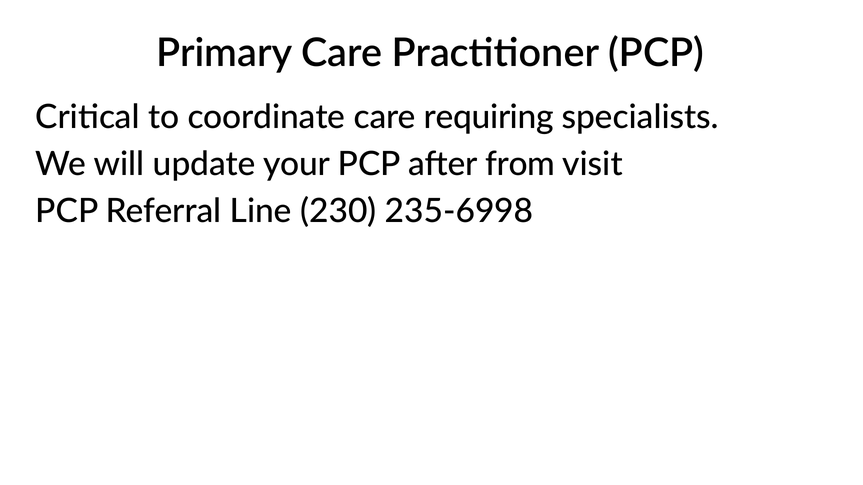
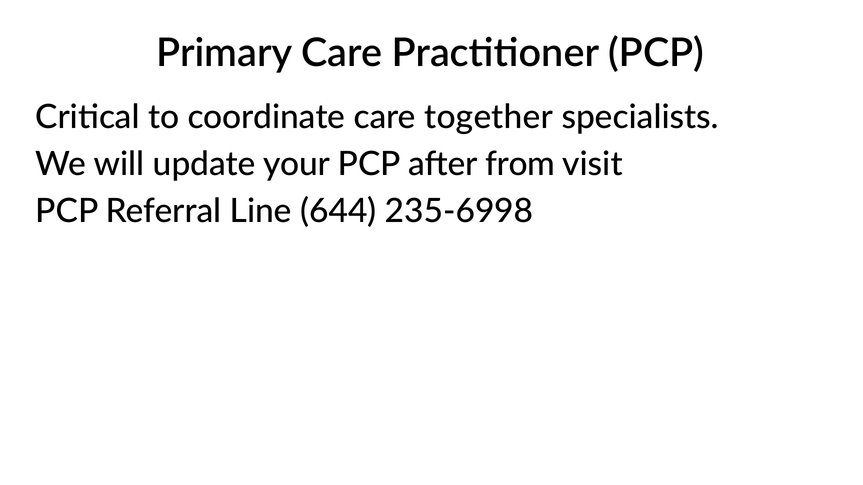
requiring: requiring -> together
230: 230 -> 644
